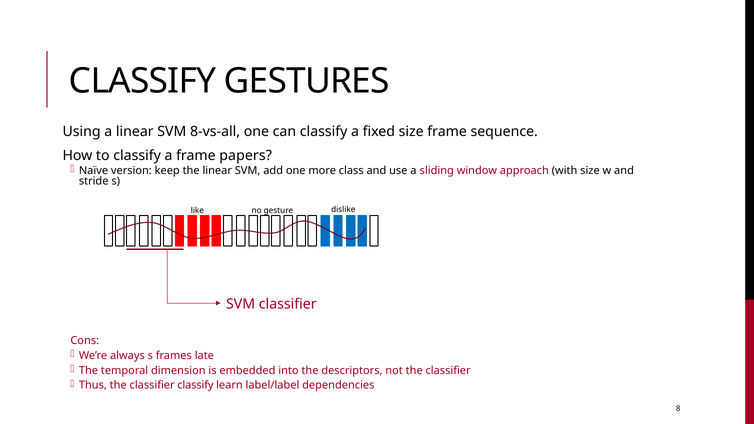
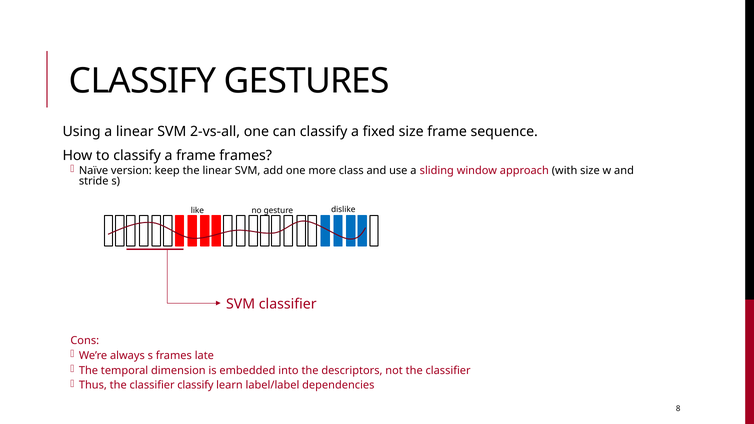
8-vs-all: 8-vs-all -> 2-vs-all
frame papers: papers -> frames
